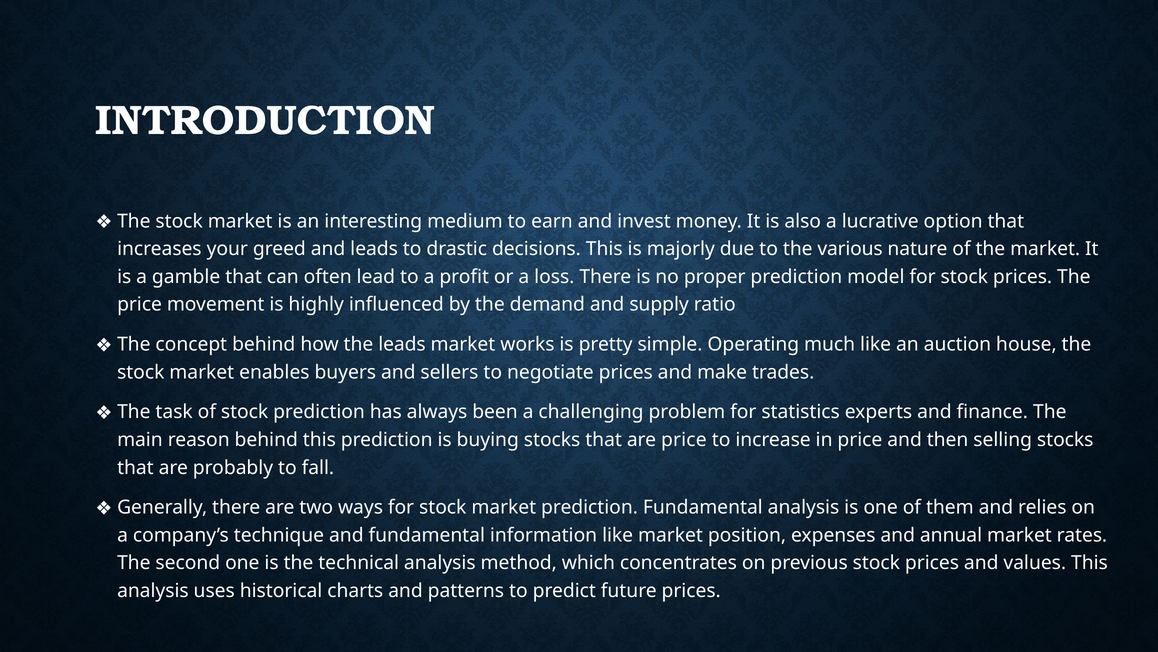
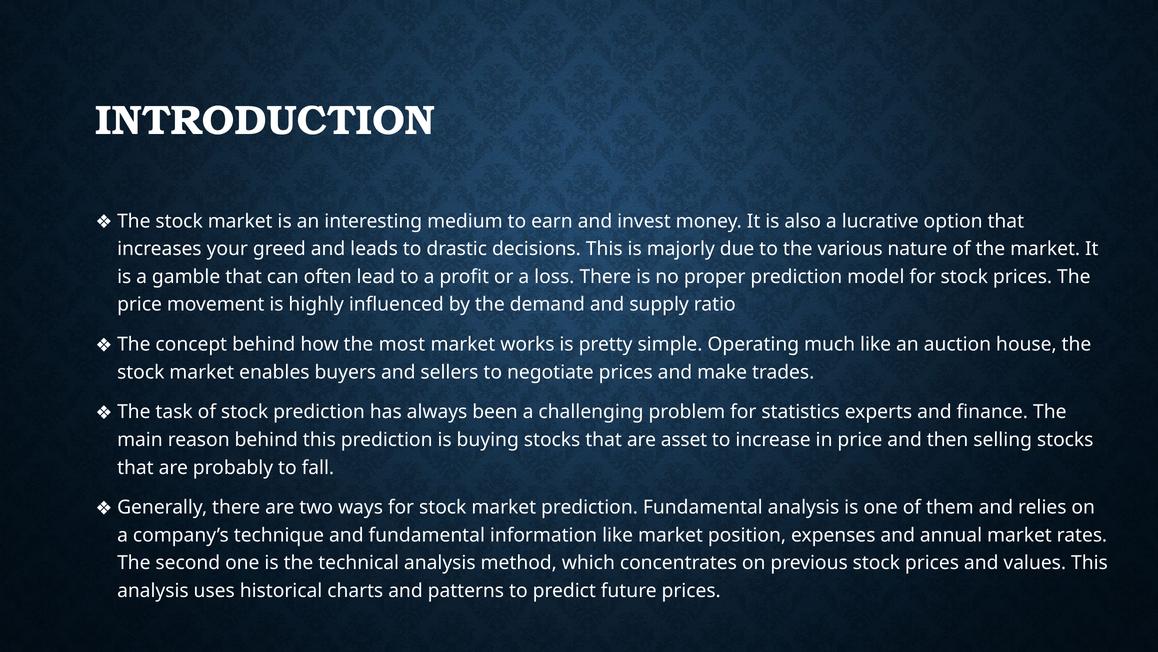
the leads: leads -> most
are price: price -> asset
